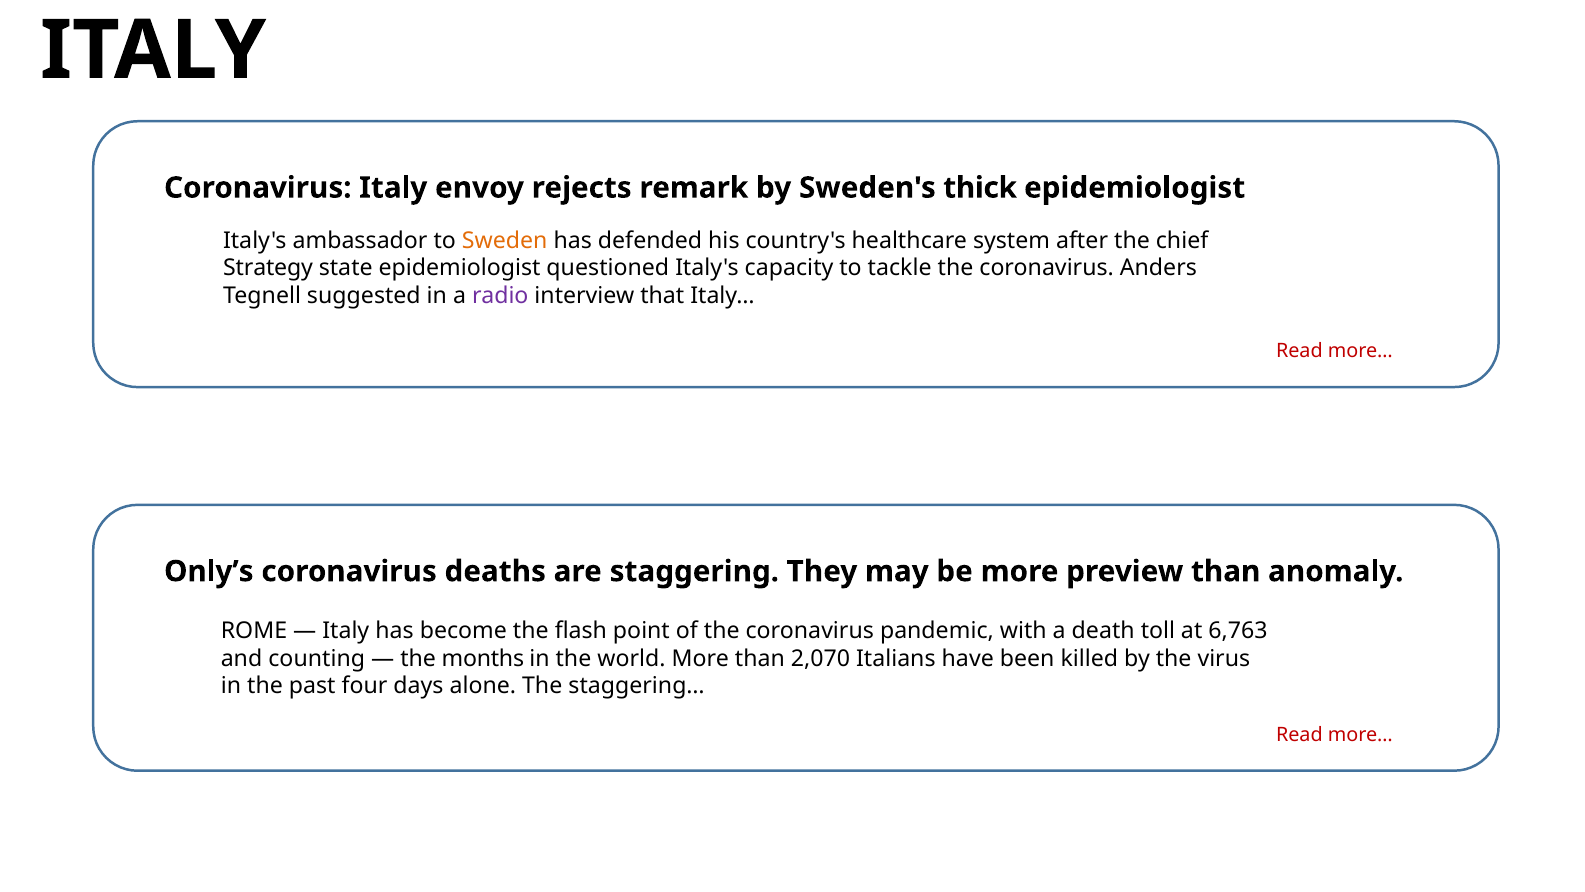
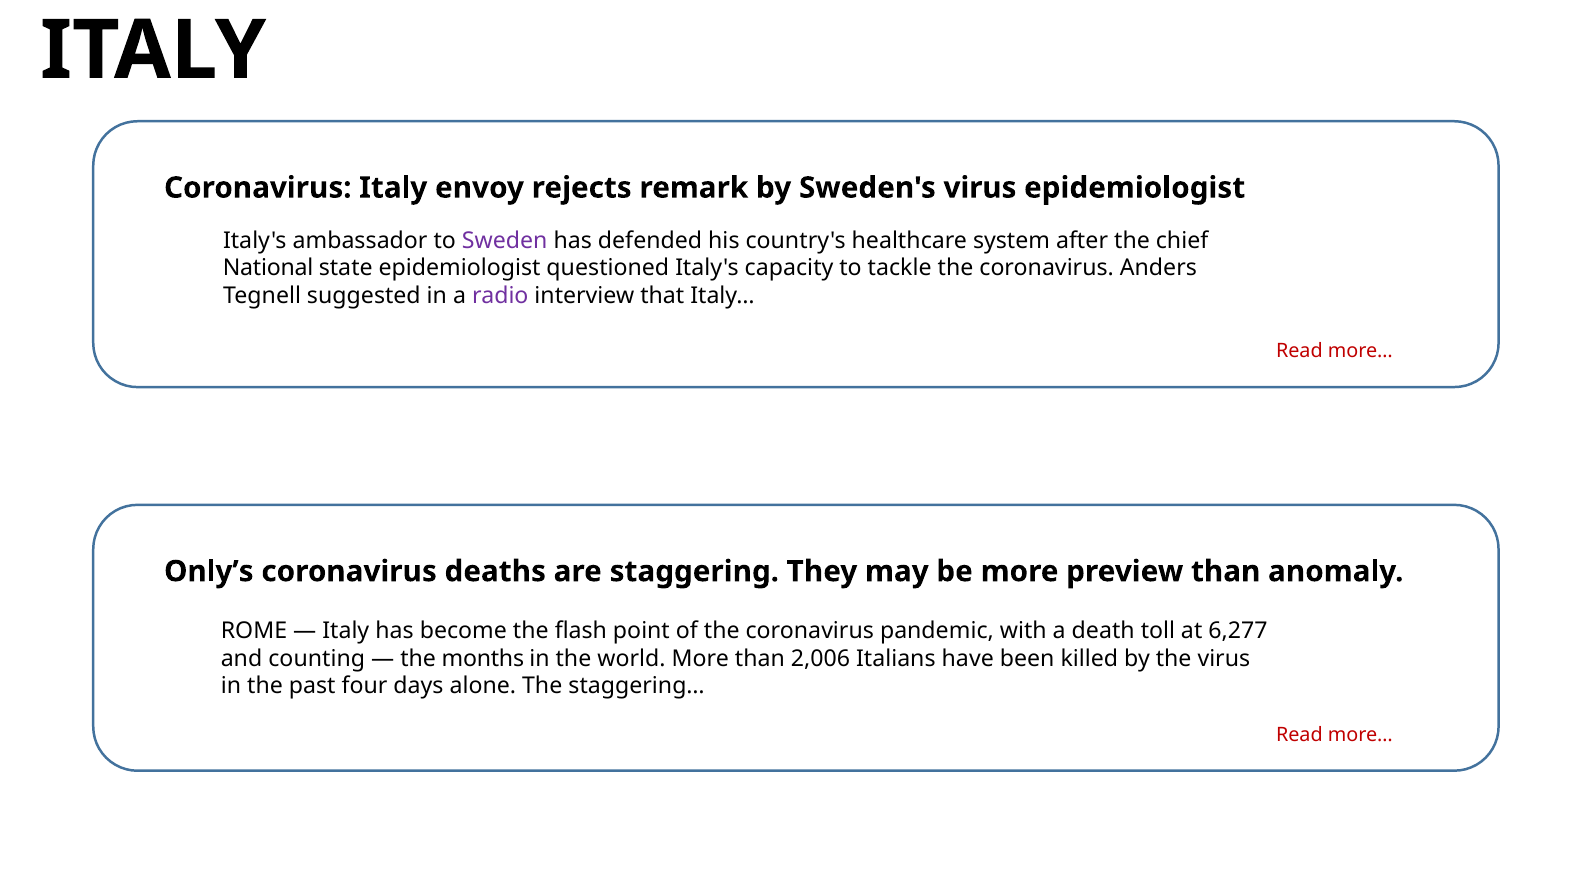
Sweden's thick: thick -> virus
Sweden colour: orange -> purple
Strategy: Strategy -> National
6,763: 6,763 -> 6,277
2,070: 2,070 -> 2,006
